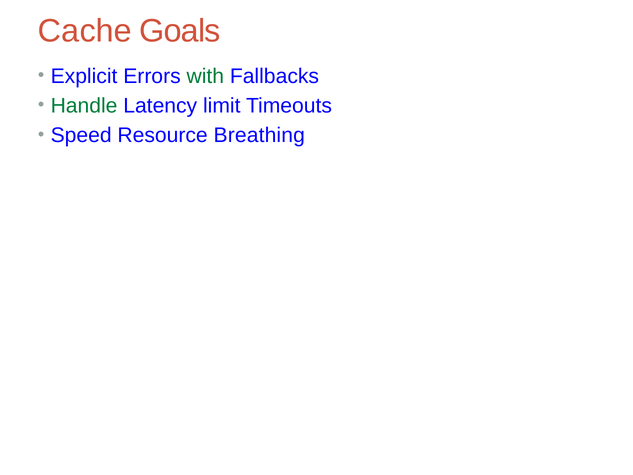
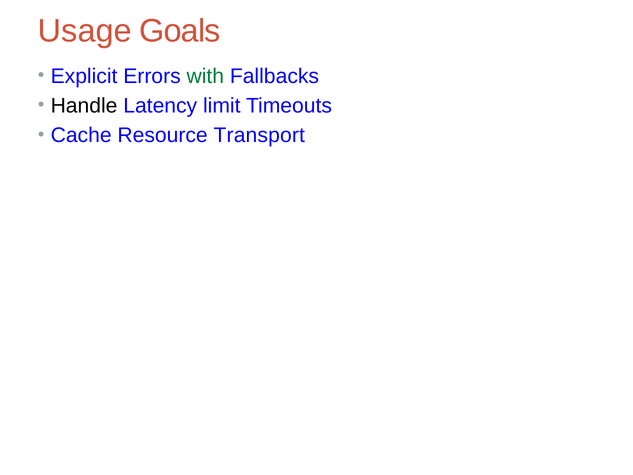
Cache: Cache -> Usage
Handle colour: green -> black
Speed: Speed -> Cache
Breathing: Breathing -> Transport
